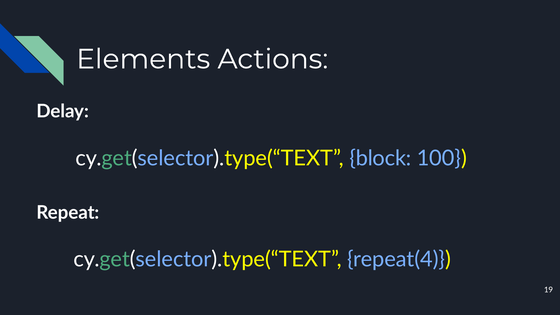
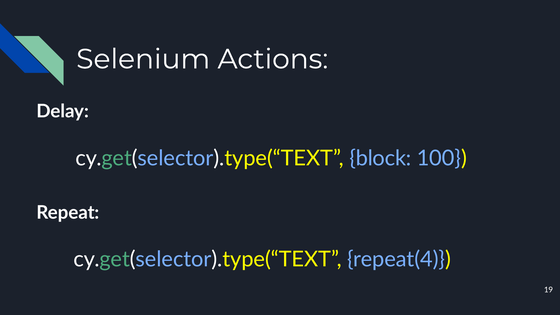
Elements: Elements -> Selenium
